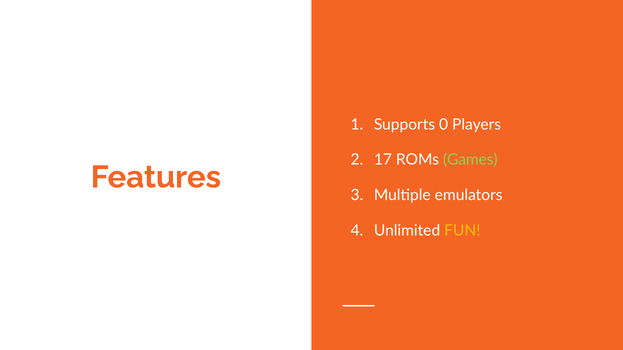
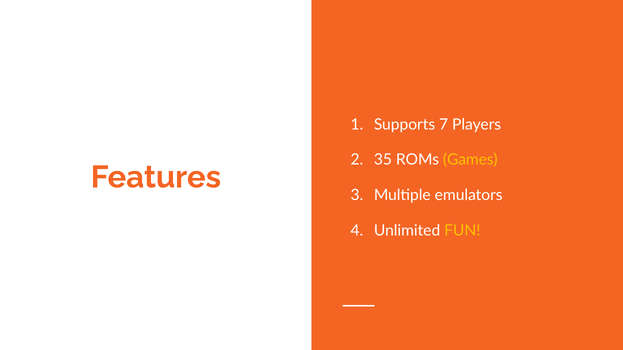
0: 0 -> 7
17: 17 -> 35
Games colour: light green -> yellow
